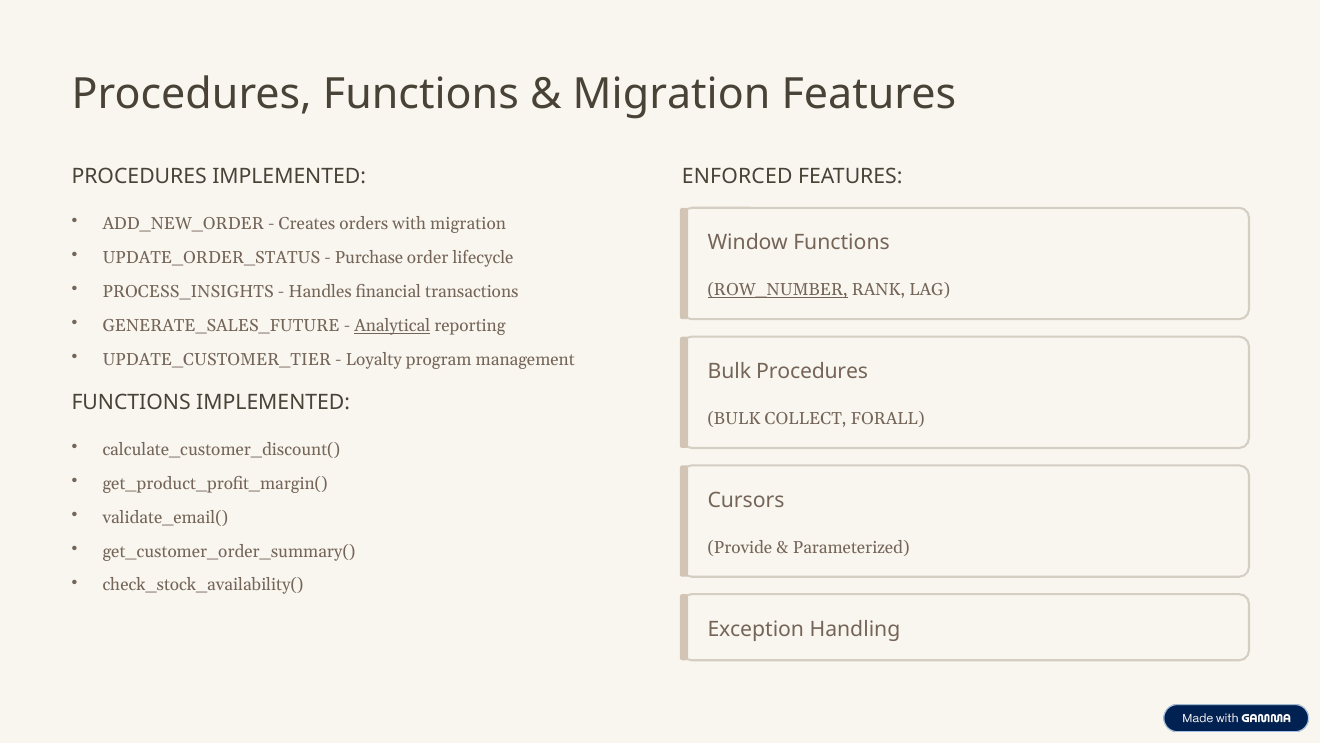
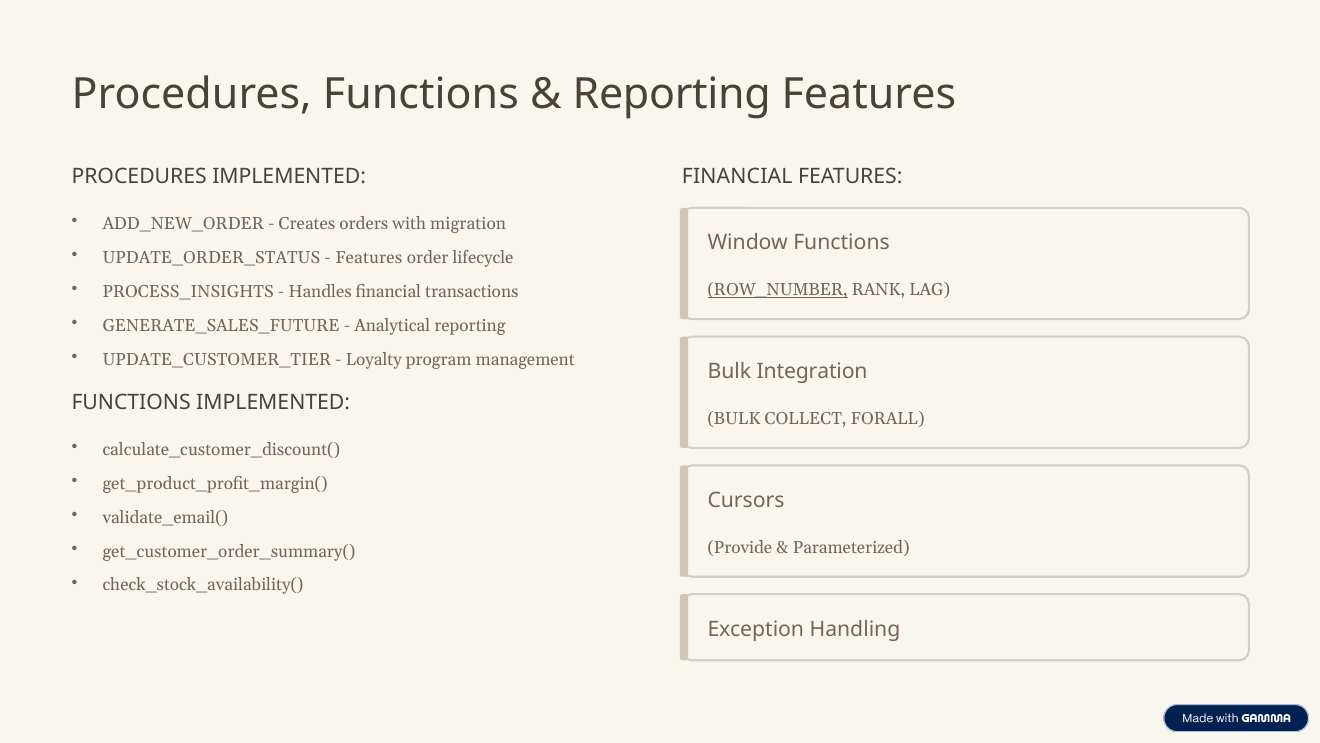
Migration at (672, 94): Migration -> Reporting
ENFORCED at (737, 177): ENFORCED -> FINANCIAL
Purchase at (369, 258): Purchase -> Features
Analytical underline: present -> none
Bulk Procedures: Procedures -> Integration
